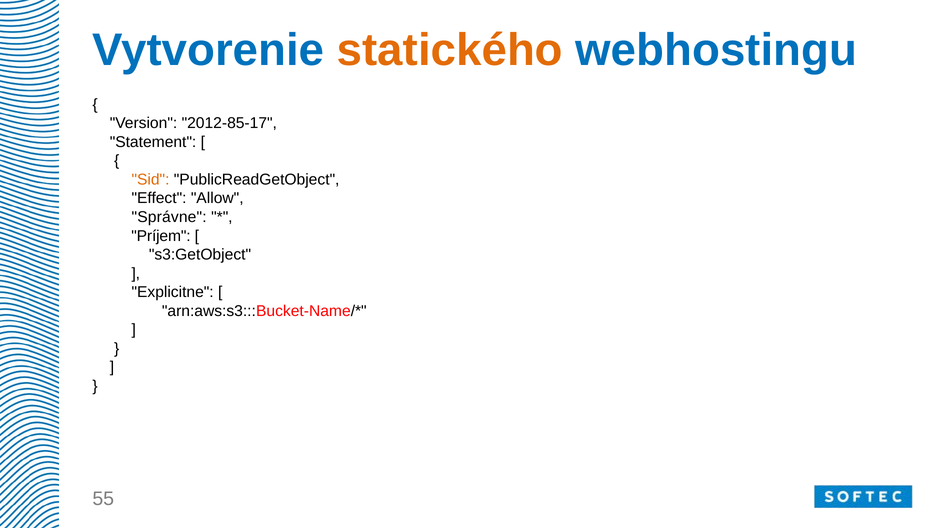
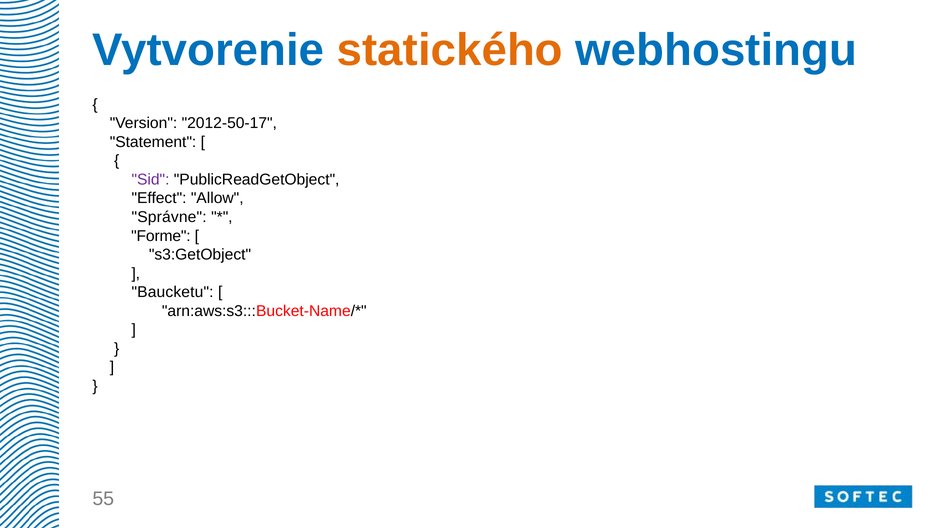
2012-85-17: 2012-85-17 -> 2012-50-17
Sid colour: orange -> purple
Príjem: Príjem -> Forme
Explicitne: Explicitne -> Baucketu
